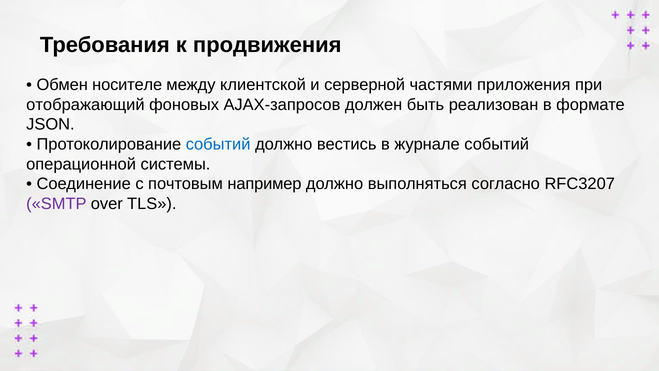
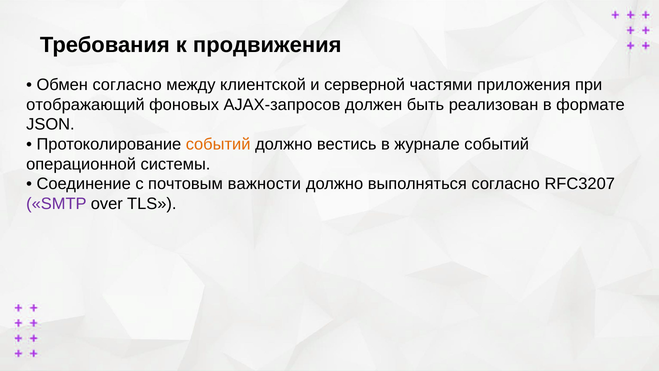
Обмен носителе: носителе -> согласно
событий at (218, 144) colour: blue -> orange
например: например -> важности
